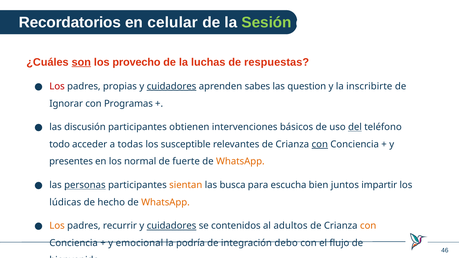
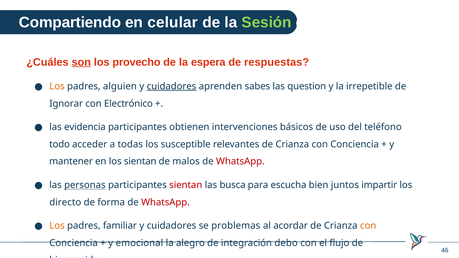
Recordatorios: Recordatorios -> Compartiendo
luchas: luchas -> espera
Los at (57, 86) colour: red -> orange
propias: propias -> alguien
inscribirte: inscribirte -> irrepetible
Programas: Programas -> Electrónico
discusión: discusión -> evidencia
del underline: present -> none
con at (320, 144) underline: present -> none
presentes: presentes -> mantener
los normal: normal -> sientan
fuerte: fuerte -> malos
WhatsApp at (240, 162) colour: orange -> red
sientan at (186, 185) colour: orange -> red
lúdicas: lúdicas -> directo
hecho: hecho -> forma
WhatsApp at (165, 202) colour: orange -> red
recurrir: recurrir -> familiar
cuidadores at (172, 226) underline: present -> none
contenidos: contenidos -> problemas
adultos: adultos -> acordar
podría: podría -> alegro
